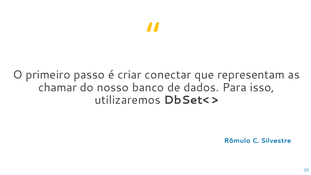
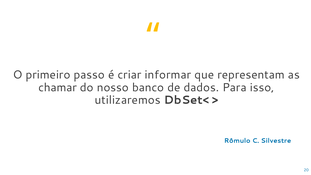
conectar: conectar -> informar
